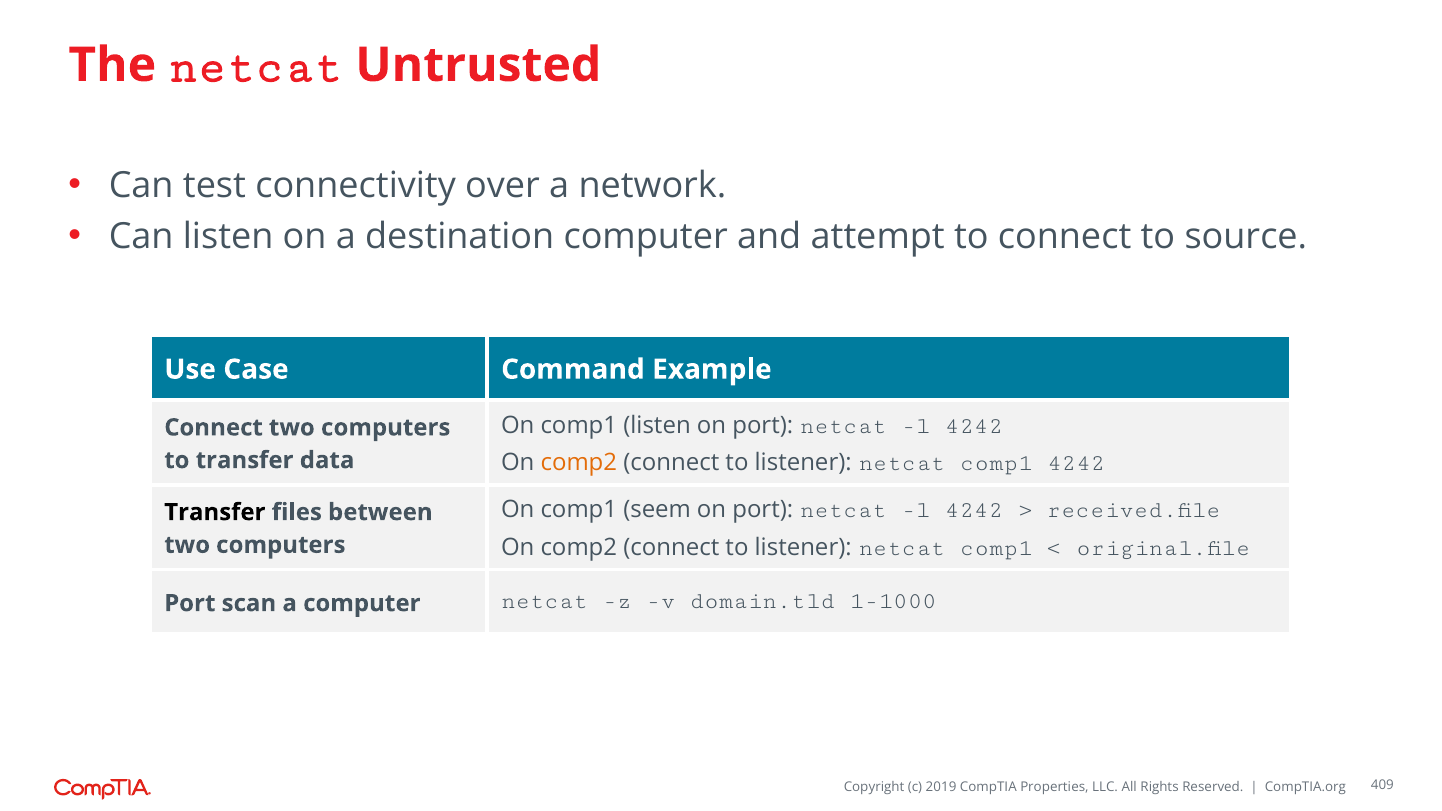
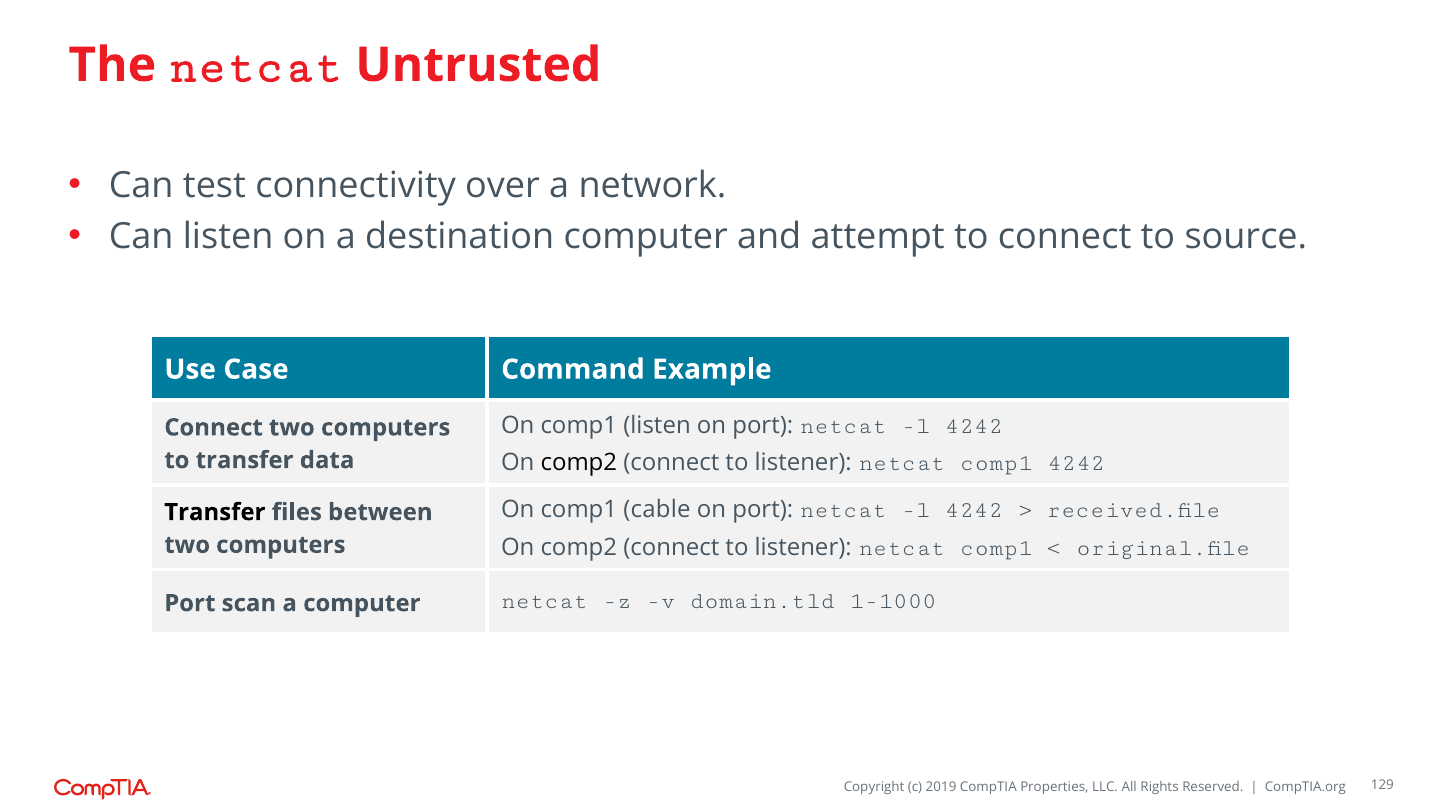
comp2 at (579, 463) colour: orange -> black
seem: seem -> cable
409: 409 -> 129
